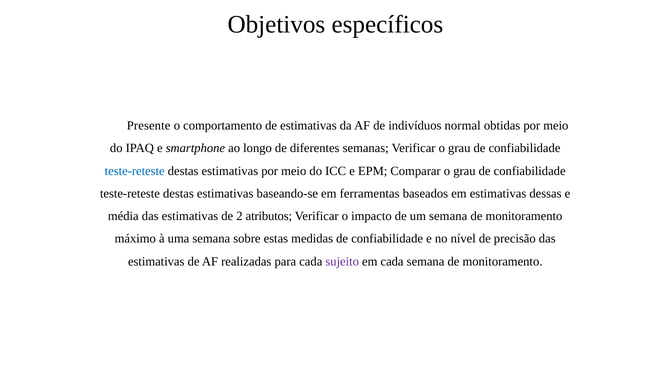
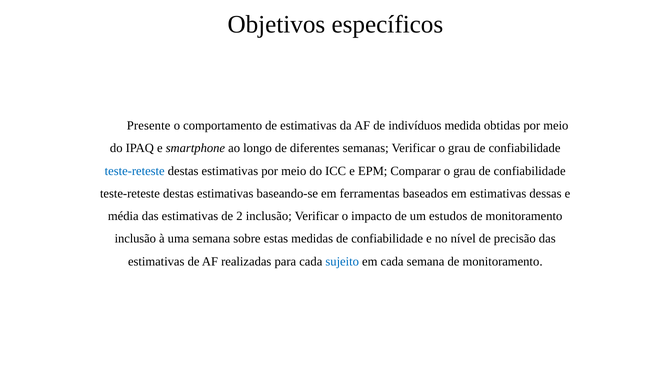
normal: normal -> medida
2 atributos: atributos -> inclusão
um semana: semana -> estudos
máximo at (135, 239): máximo -> inclusão
sujeito colour: purple -> blue
